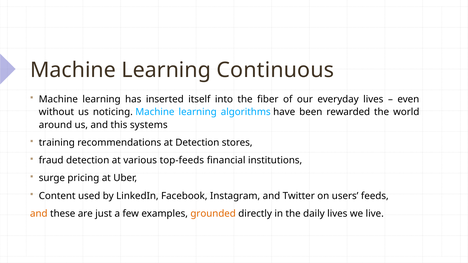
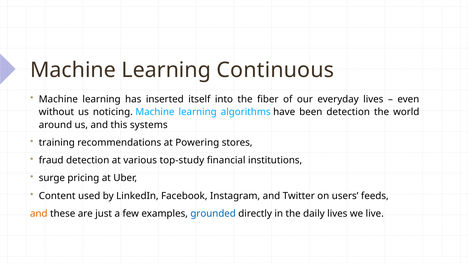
been rewarded: rewarded -> detection
at Detection: Detection -> Powering
top-feeds: top-feeds -> top-study
grounded colour: orange -> blue
